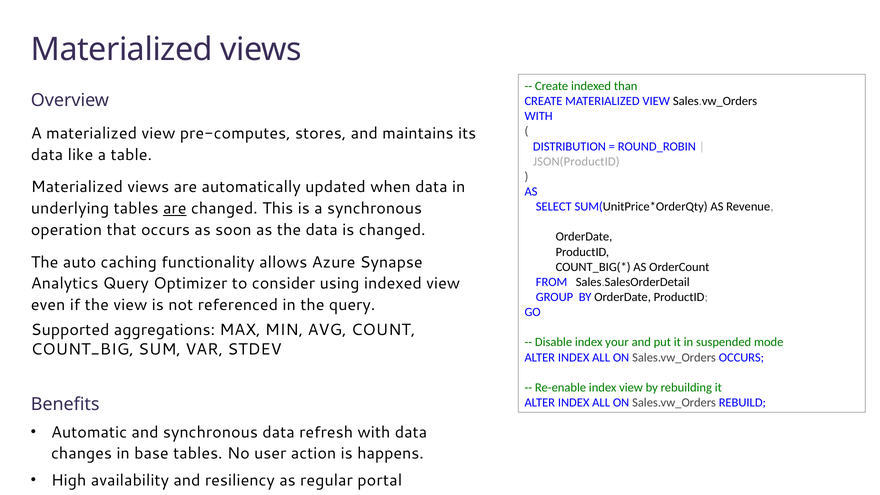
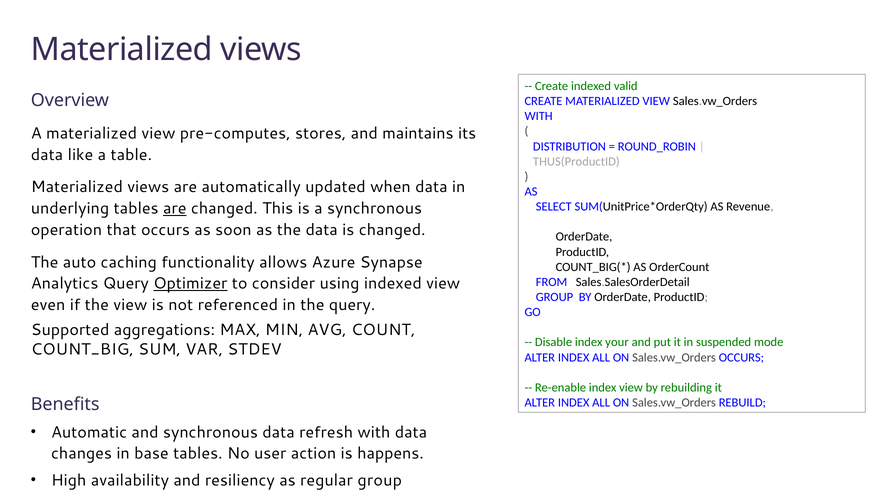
than: than -> valid
JSON(ProductID: JSON(ProductID -> THUS(ProductID
Optimizer underline: none -> present
regular portal: portal -> group
